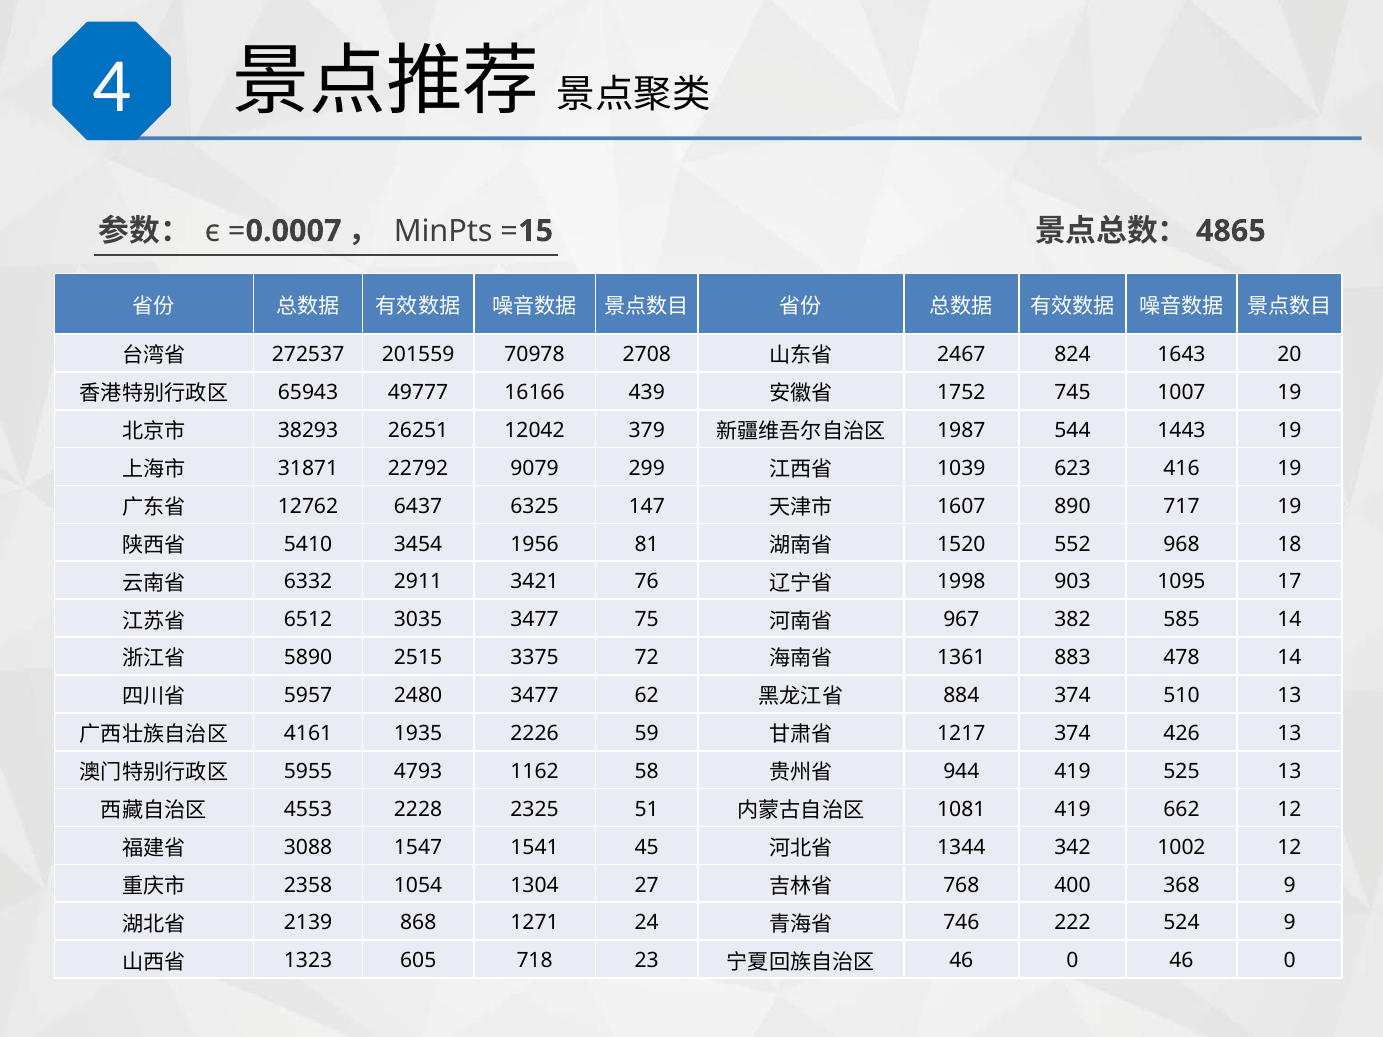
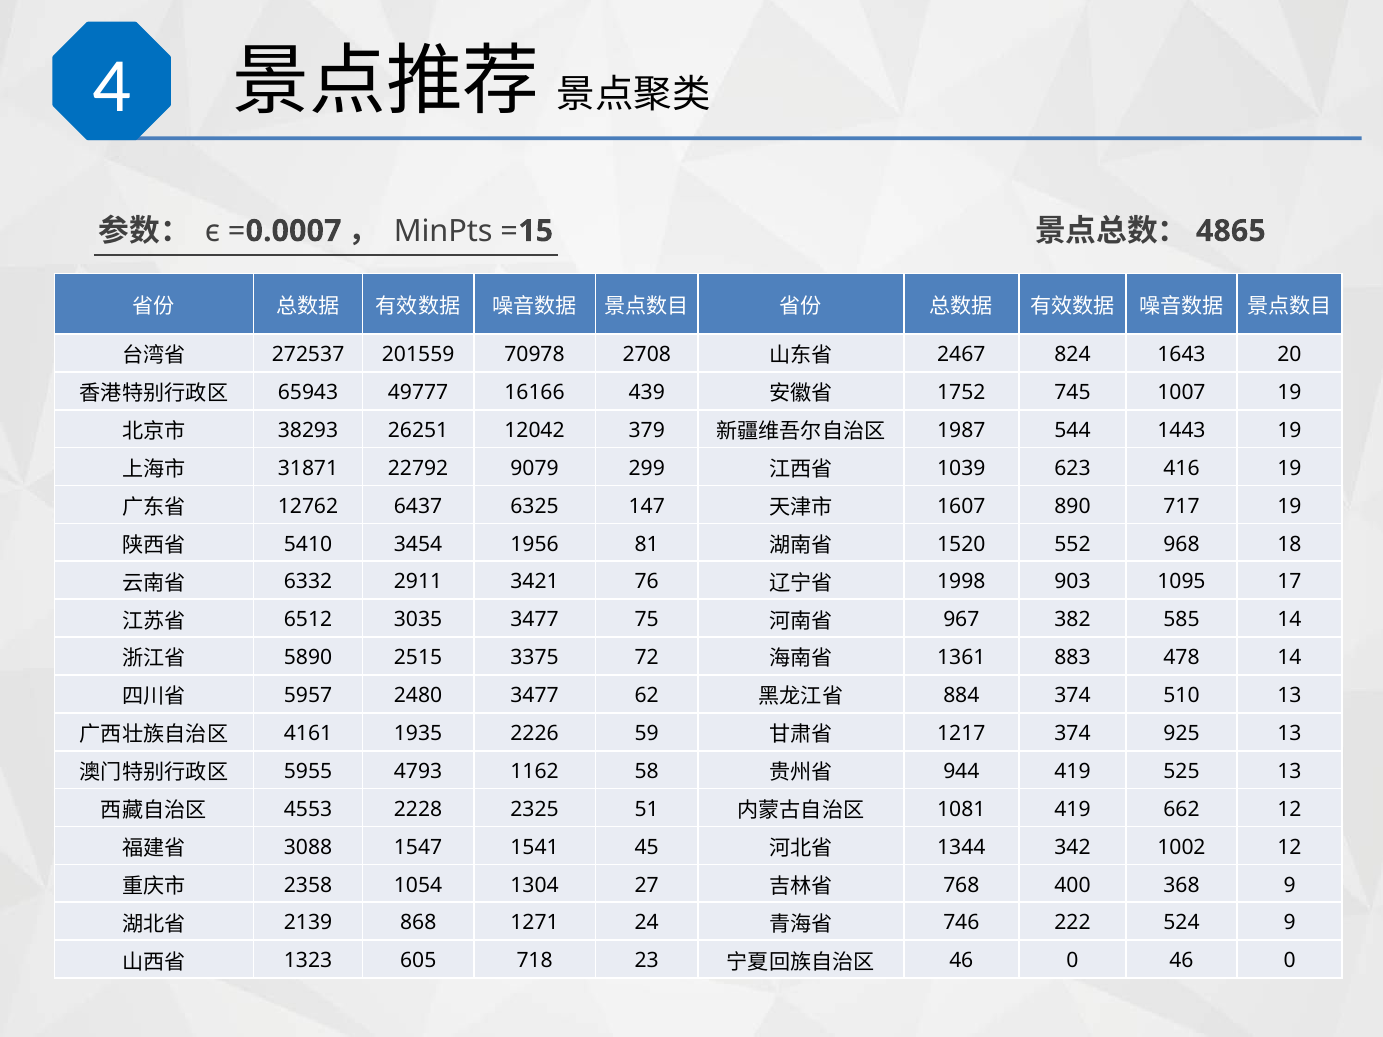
426: 426 -> 925
